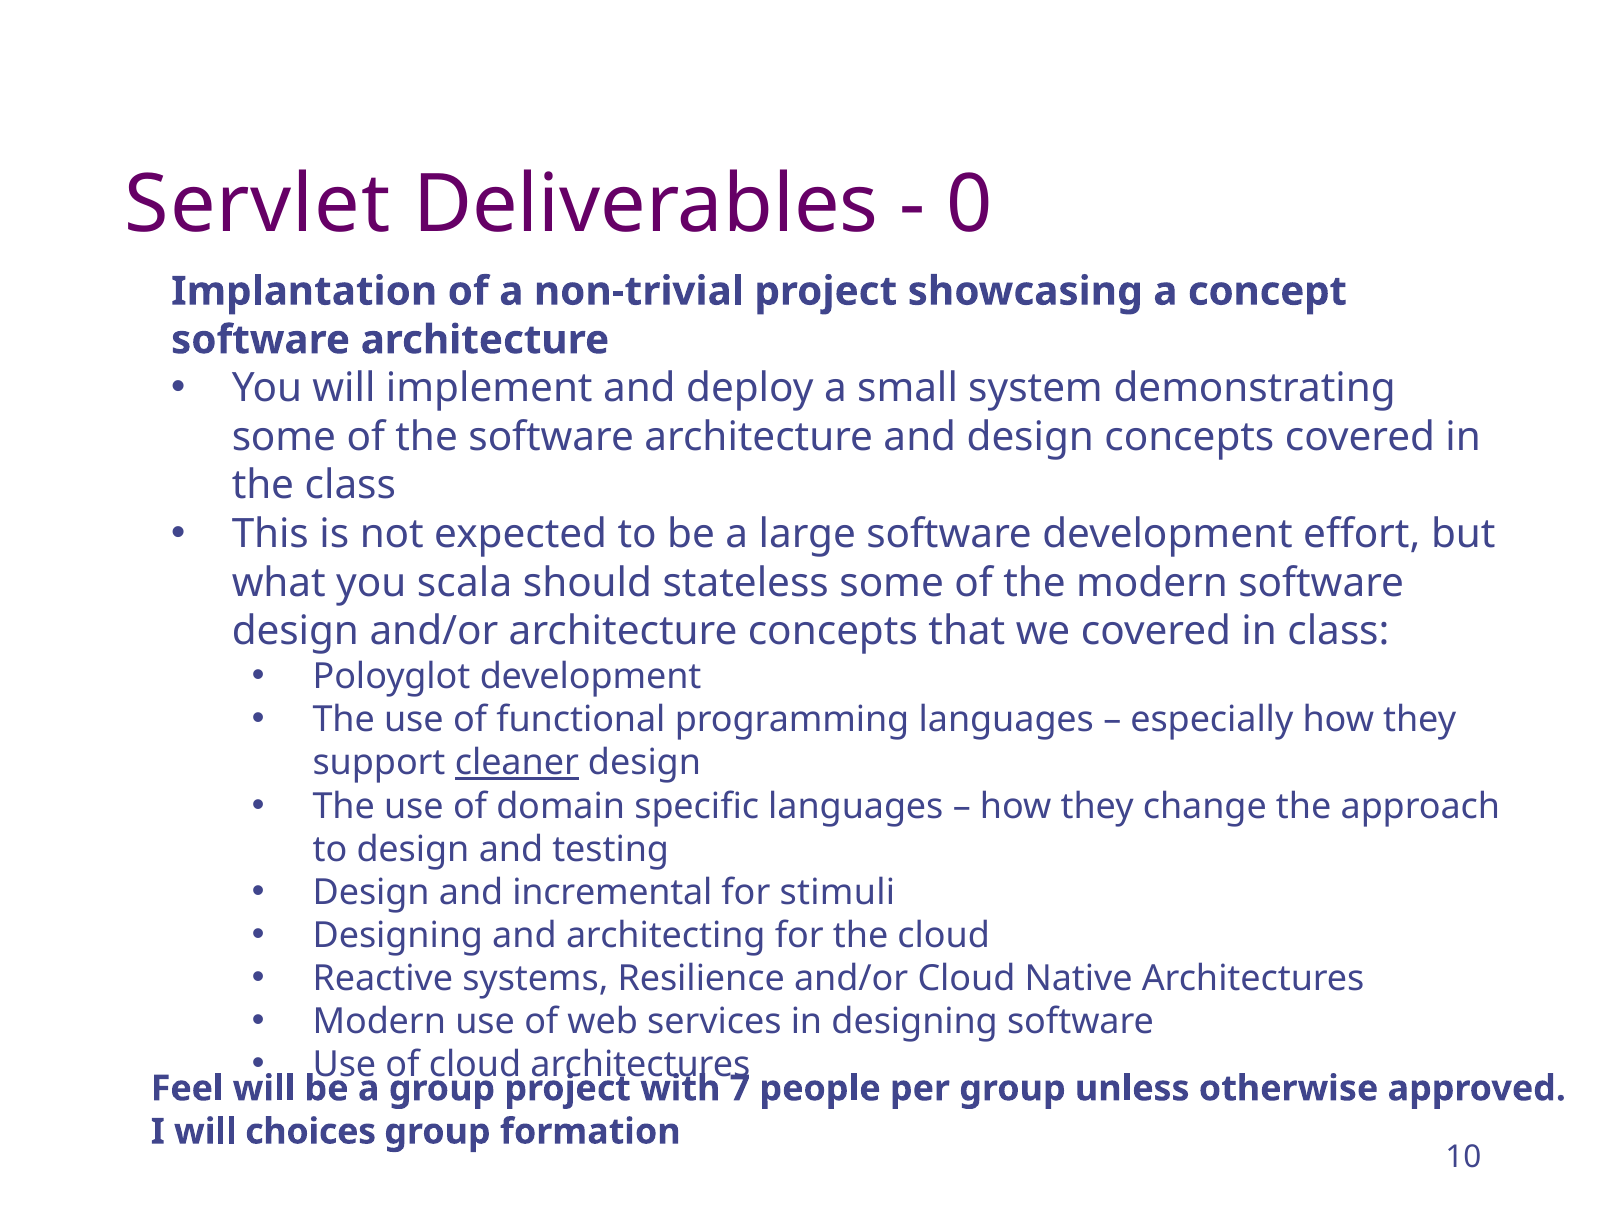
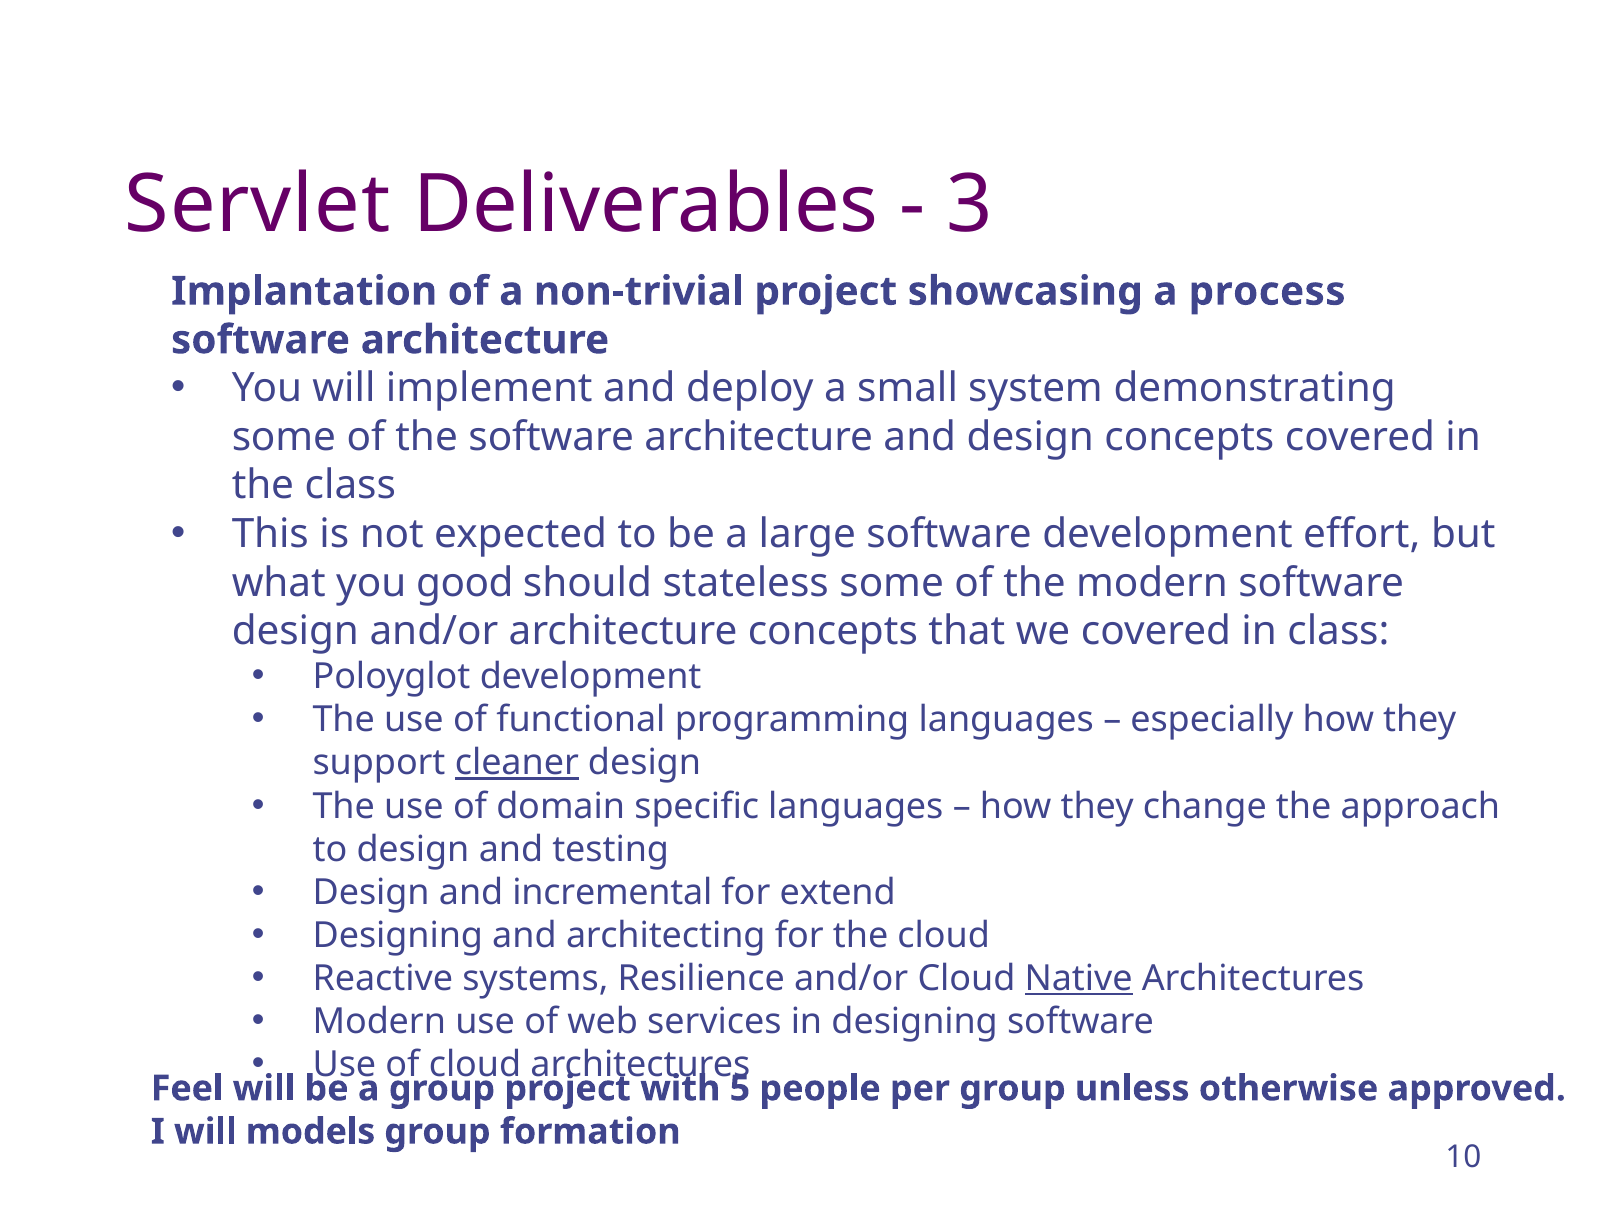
0: 0 -> 3
concept: concept -> process
scala: scala -> good
stimuli: stimuli -> extend
Native underline: none -> present
7: 7 -> 5
choices: choices -> models
